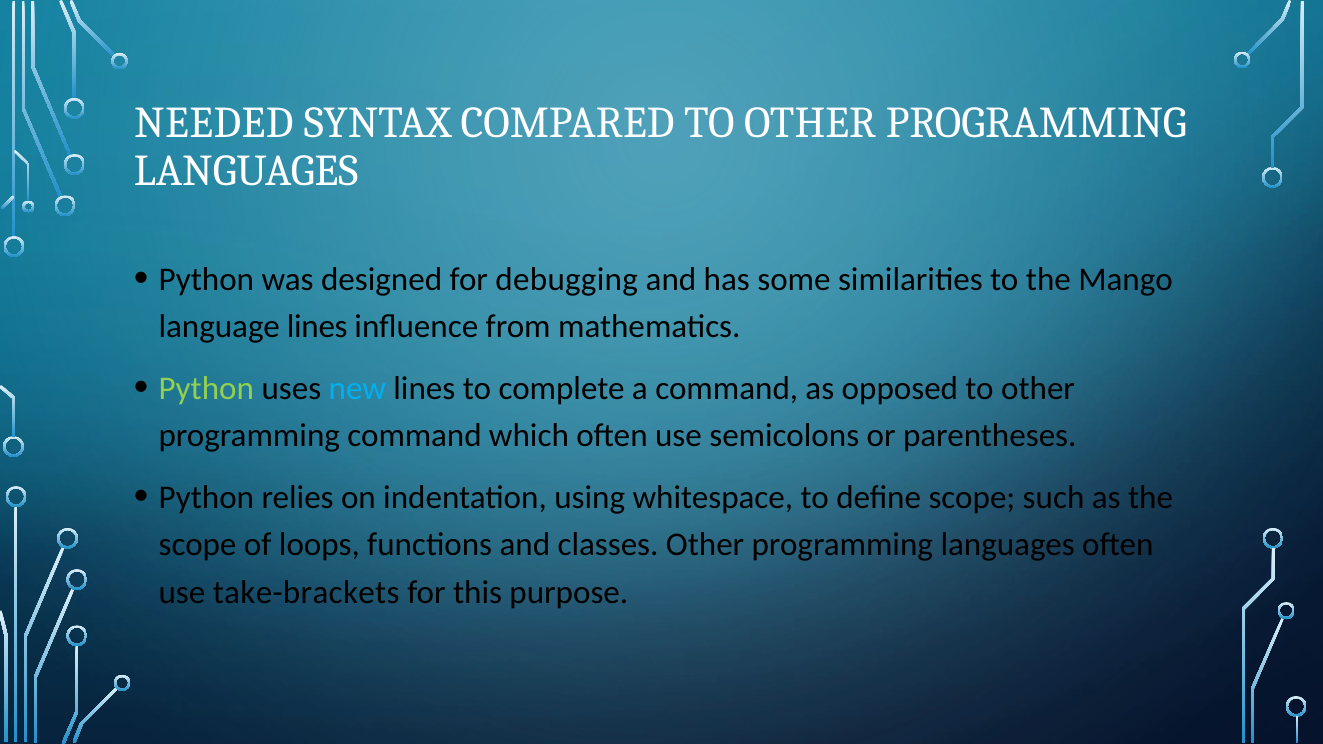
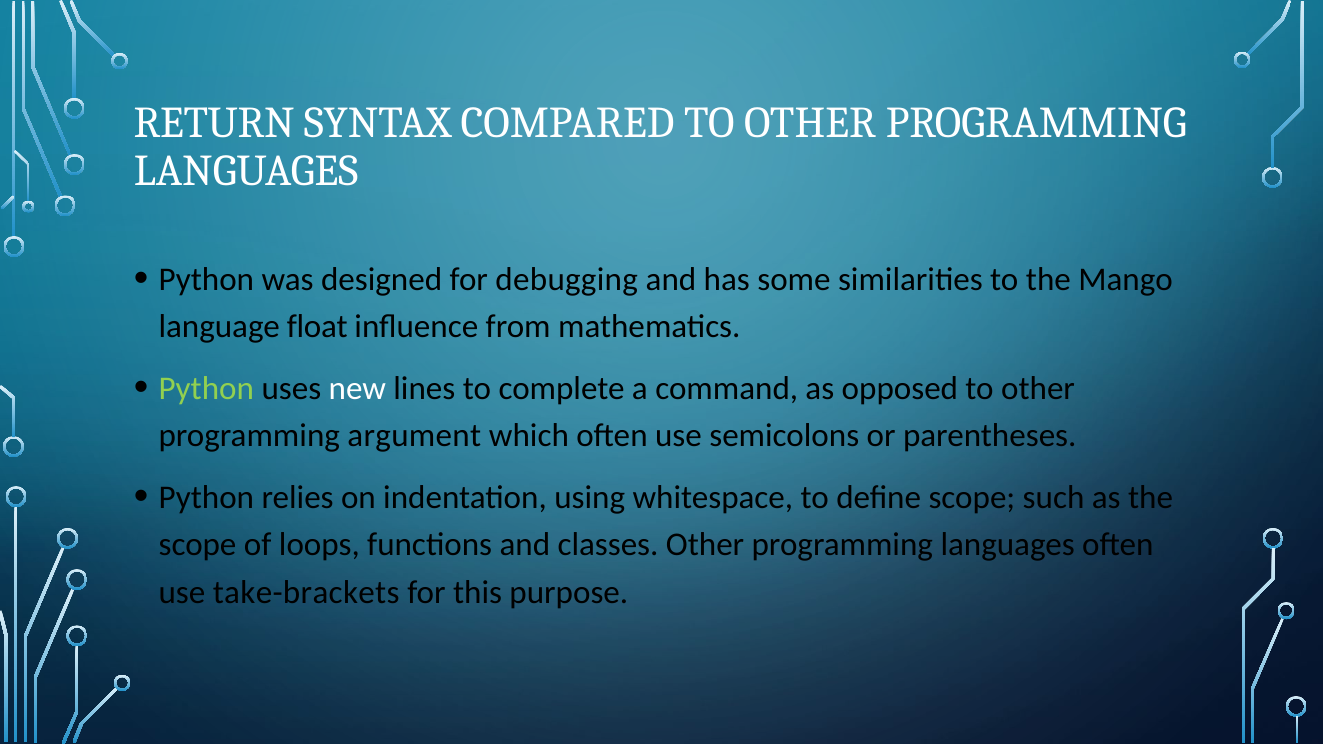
NEEDED: NEEDED -> RETURN
language lines: lines -> float
new colour: light blue -> white
programming command: command -> argument
